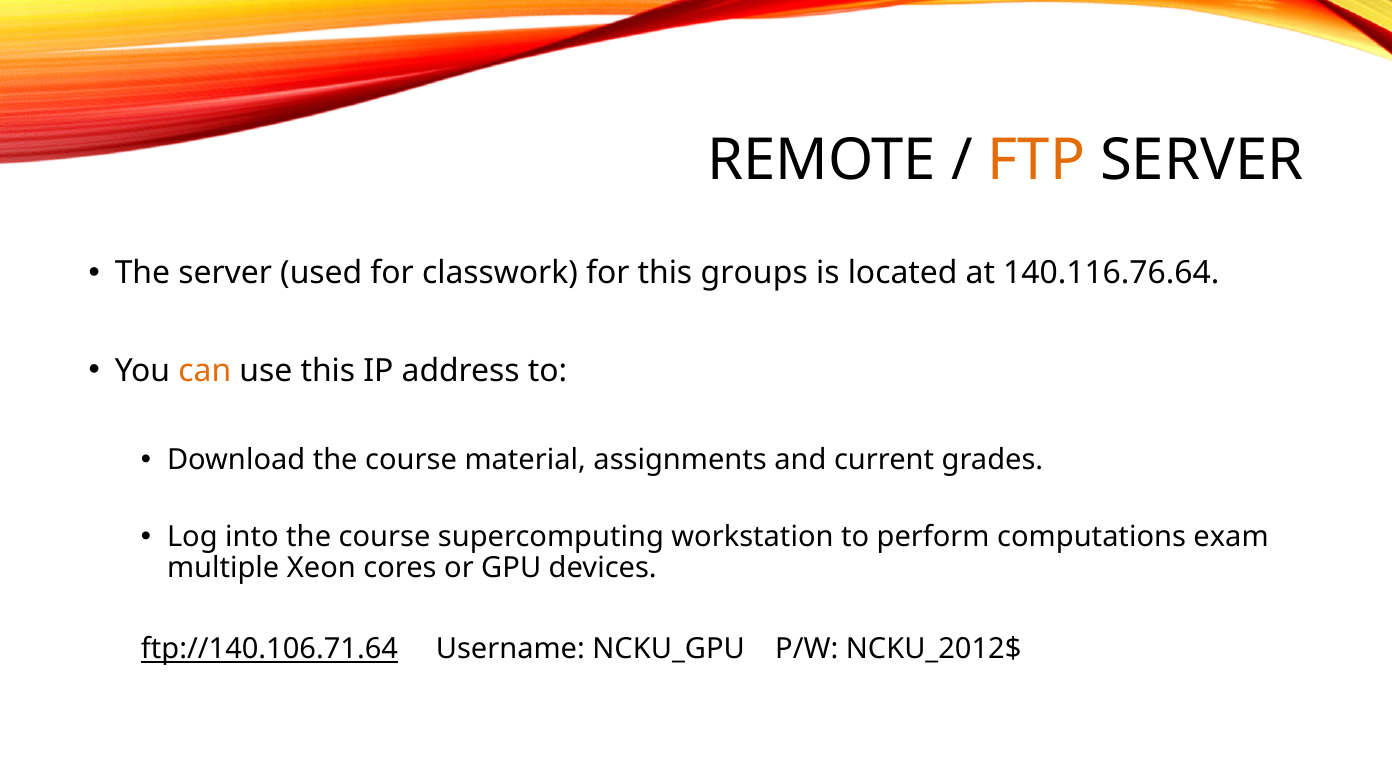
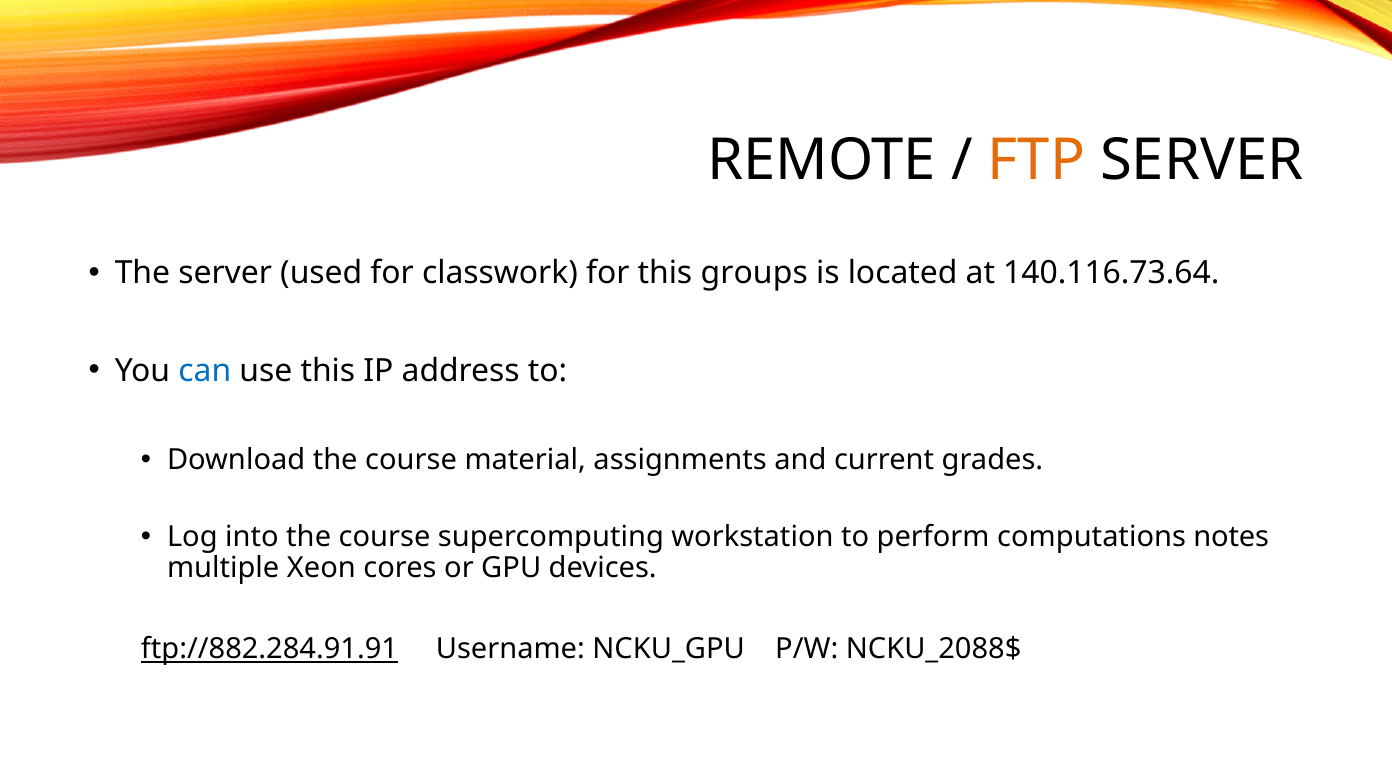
140.116.76.64: 140.116.76.64 -> 140.116.73.64
can colour: orange -> blue
exam: exam -> notes
ftp://140.106.71.64: ftp://140.106.71.64 -> ftp://882.284.91.91
NCKU_2012$: NCKU_2012$ -> NCKU_2088$
